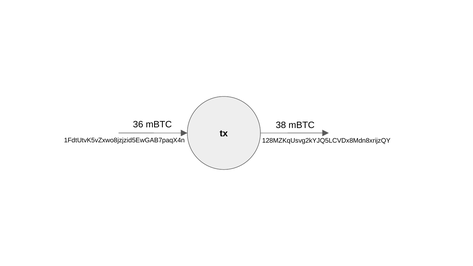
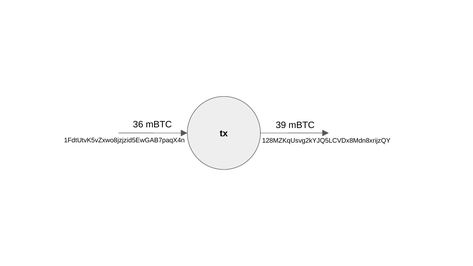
38: 38 -> 39
